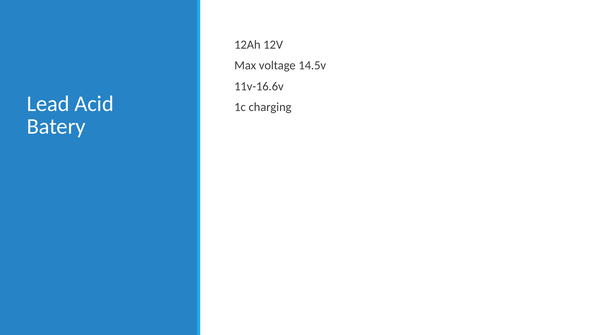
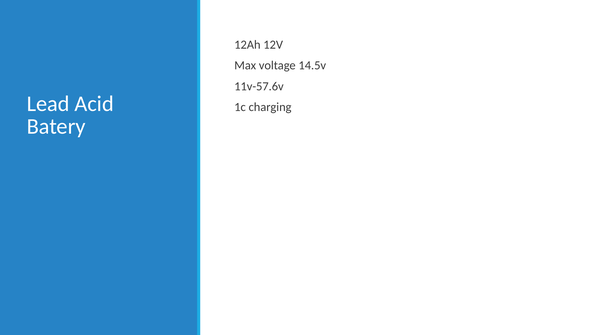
11v-16.6v: 11v-16.6v -> 11v-57.6v
